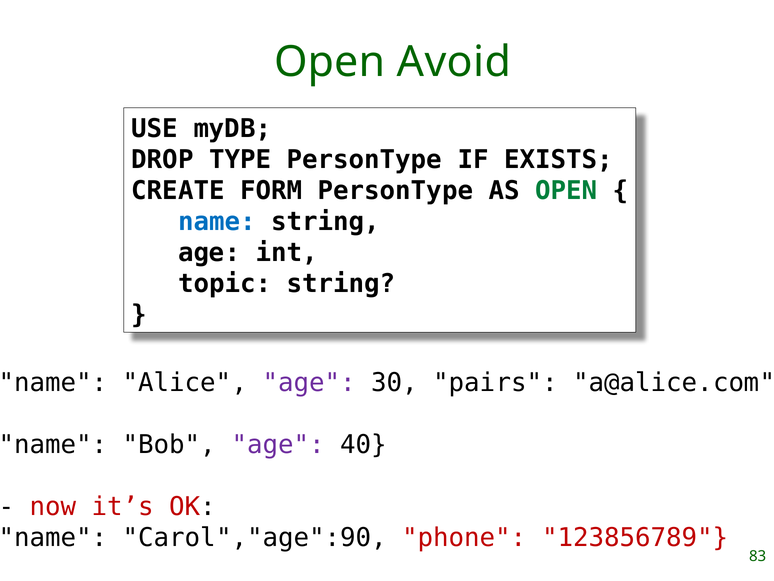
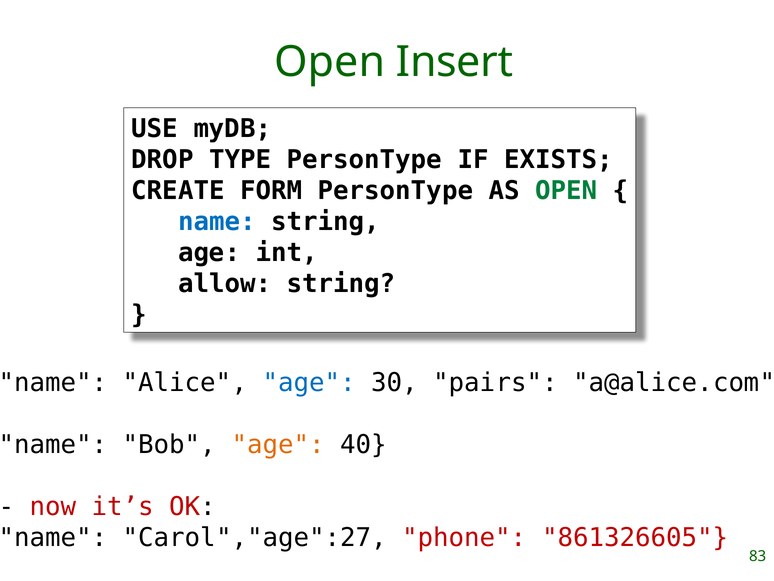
Avoid: Avoid -> Insert
topic: topic -> allow
age at (309, 382) colour: purple -> blue
age at (278, 444) colour: purple -> orange
Carol","age":90: Carol","age":90 -> Carol","age":27
123856789: 123856789 -> 861326605
